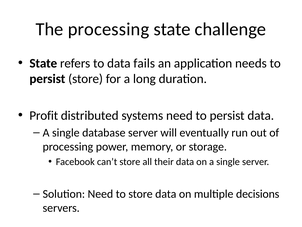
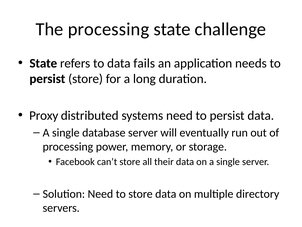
Profit: Profit -> Proxy
decisions: decisions -> directory
